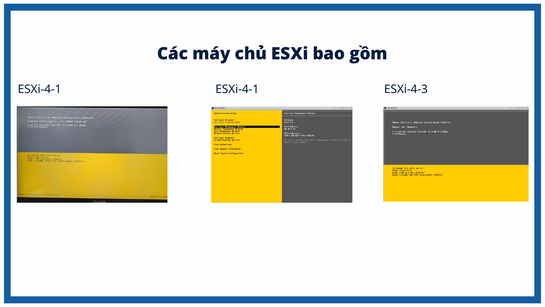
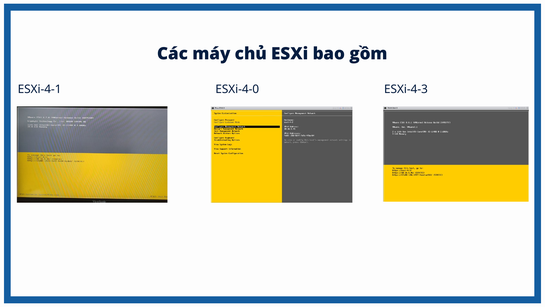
ESXi-4-1 ESXi-4-1: ESXi-4-1 -> ESXi-4-0
